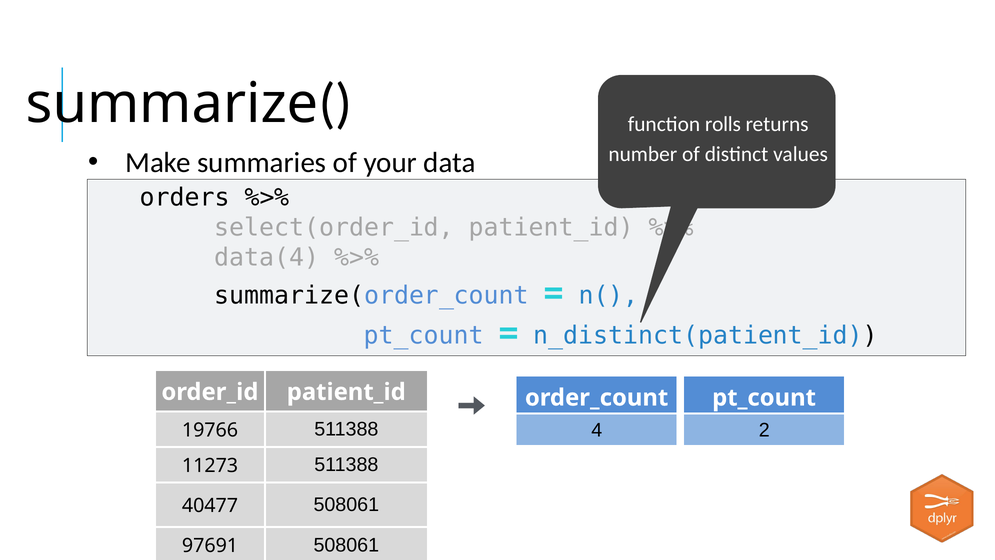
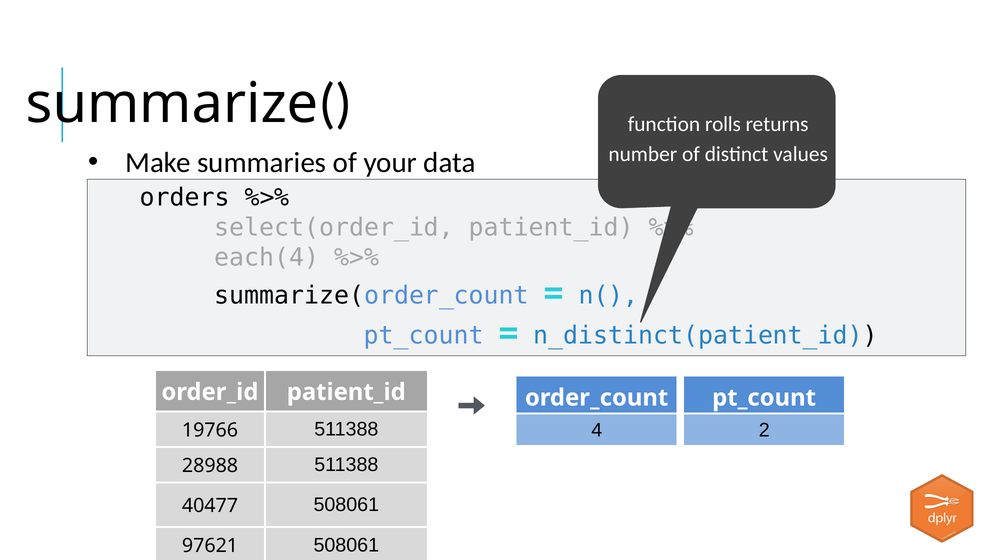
data(4: data(4 -> each(4
11273: 11273 -> 28988
97691: 97691 -> 97621
